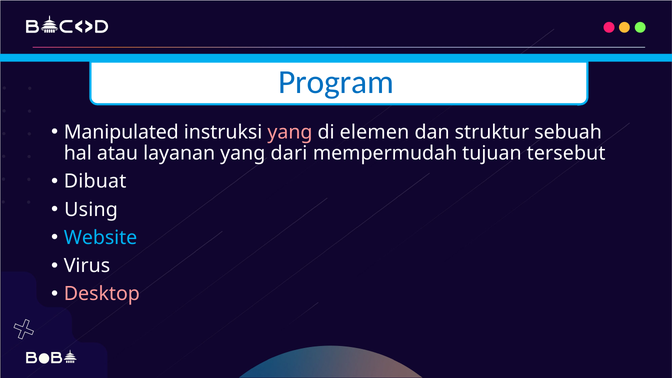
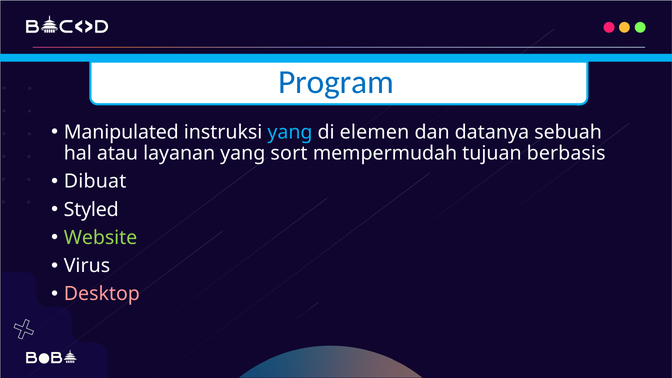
yang at (290, 132) colour: pink -> light blue
struktur: struktur -> datanya
dari: dari -> sort
tersebut: tersebut -> berbasis
Using: Using -> Styled
Website colour: light blue -> light green
